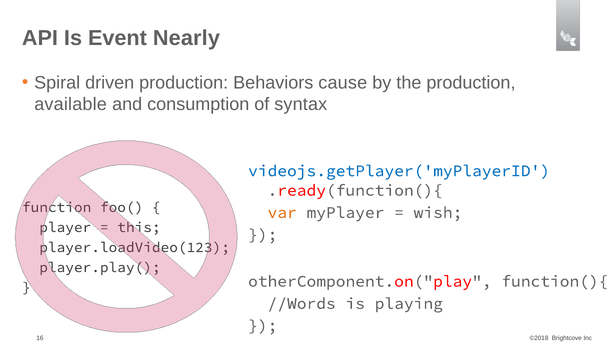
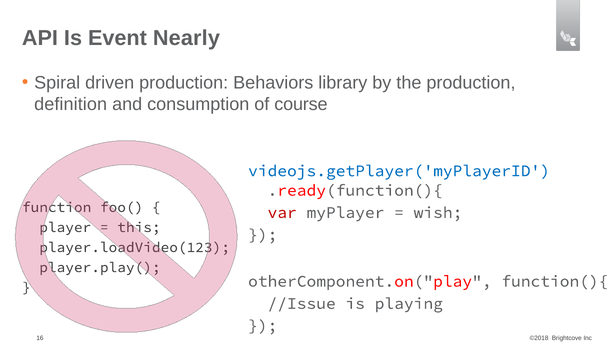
cause: cause -> library
available: available -> definition
syntax: syntax -> course
var colour: orange -> red
//Words: //Words -> //Issue
